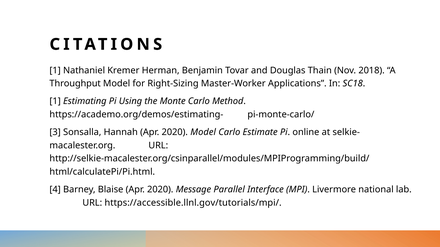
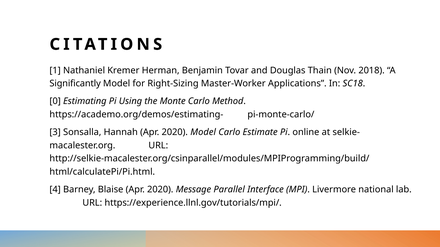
Throughput: Throughput -> Significantly
1 at (55, 101): 1 -> 0
https://accessible.llnl.gov/tutorials/mpi/: https://accessible.llnl.gov/tutorials/mpi/ -> https://experience.llnl.gov/tutorials/mpi/
